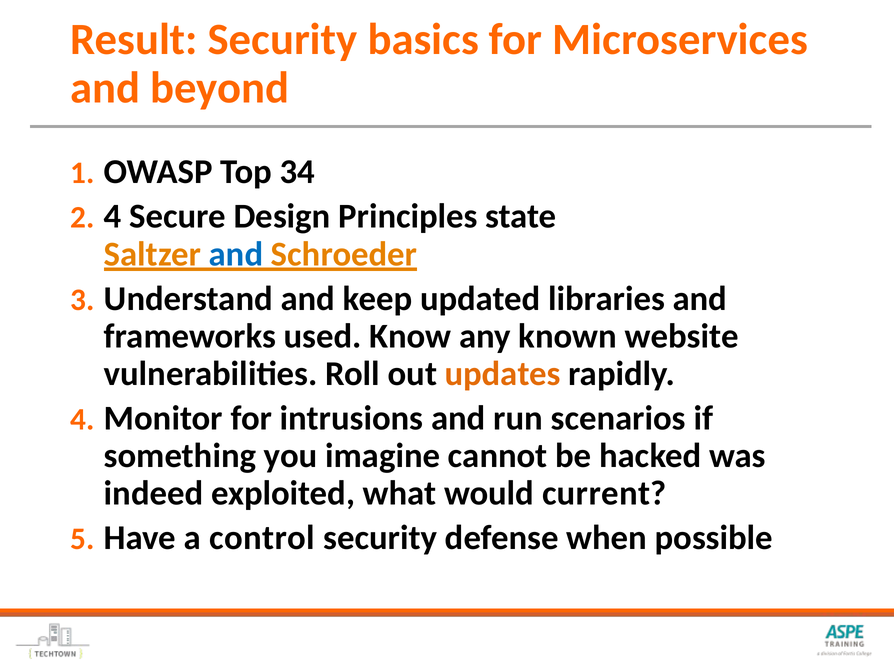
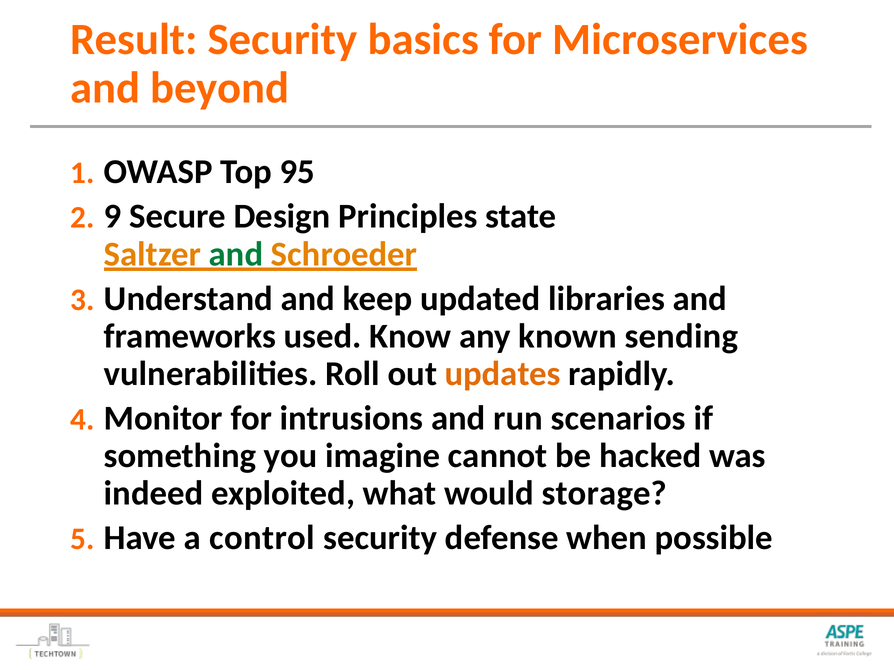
34: 34 -> 95
4 at (113, 216): 4 -> 9
and at (236, 255) colour: blue -> green
website: website -> sending
current: current -> storage
